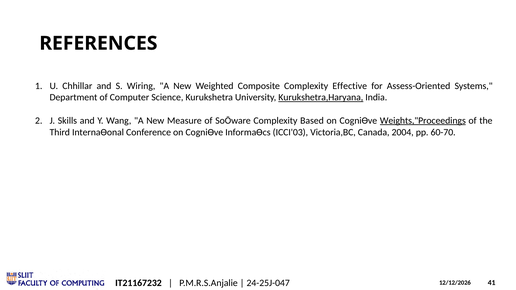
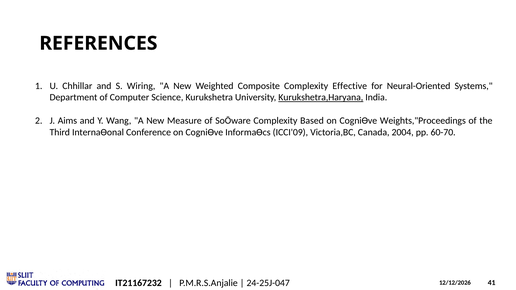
Assess-Oriented: Assess-Oriented -> Neural-Oriented
Skills: Skills -> Aims
Weights,"Proceedings underline: present -> none
ICCI'03: ICCI'03 -> ICCI'09
